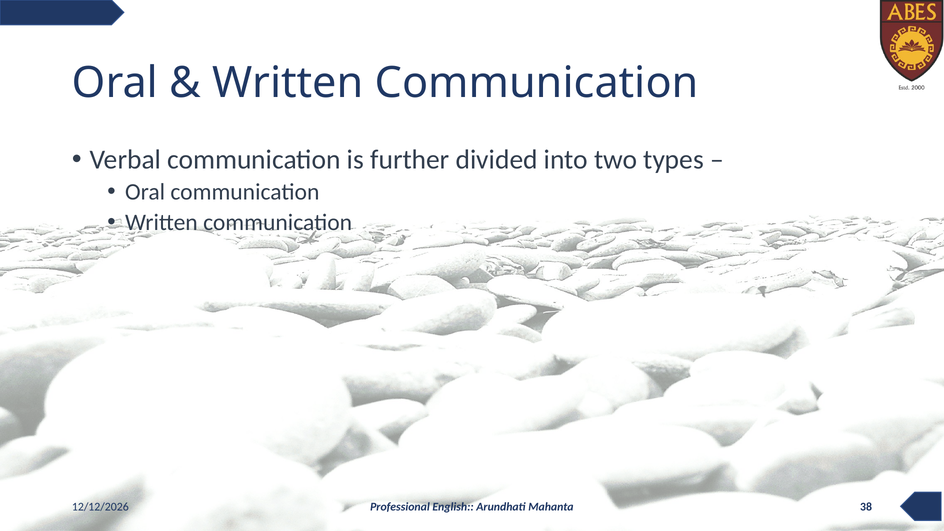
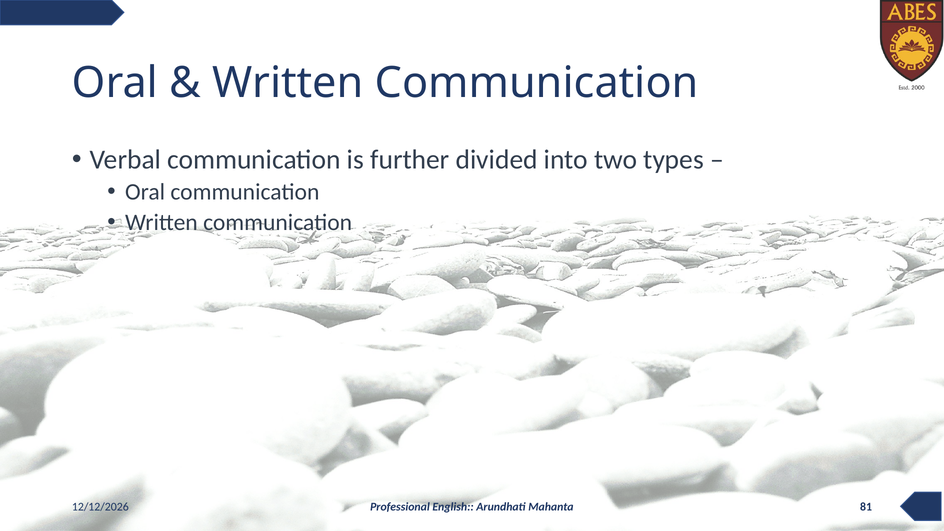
38: 38 -> 81
